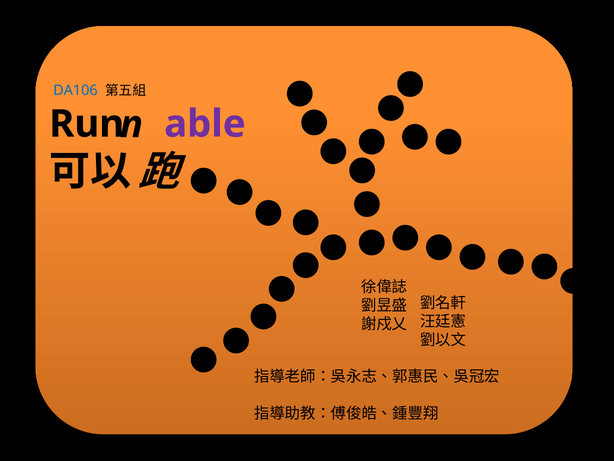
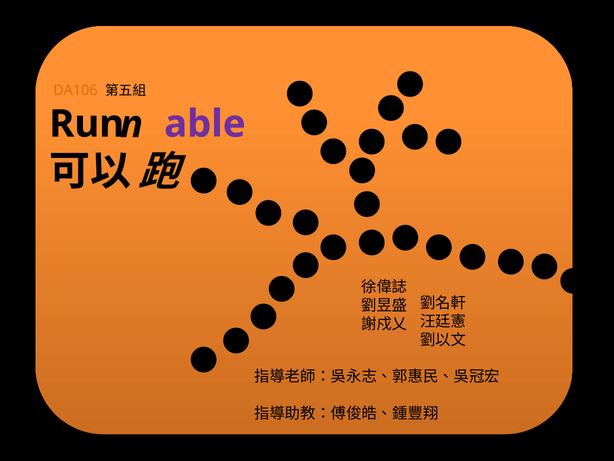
DA106 colour: blue -> orange
